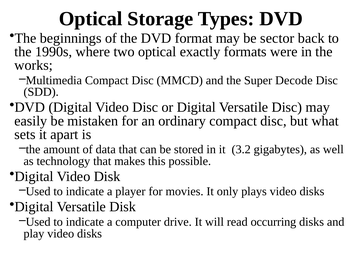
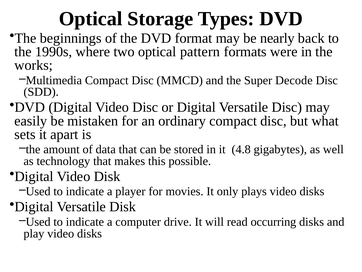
sector: sector -> nearly
exactly: exactly -> pattern
3.2: 3.2 -> 4.8
